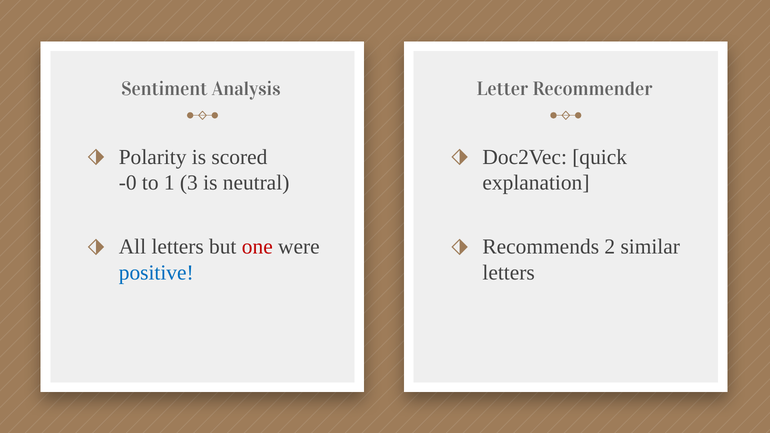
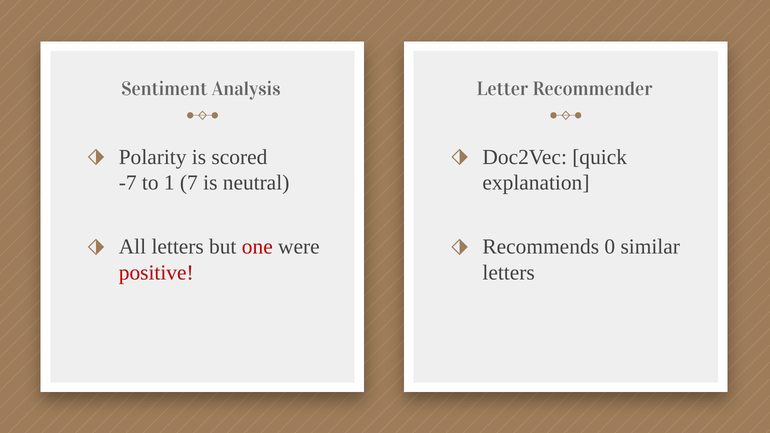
-0: -0 -> -7
3: 3 -> 7
2: 2 -> 0
positive colour: blue -> red
